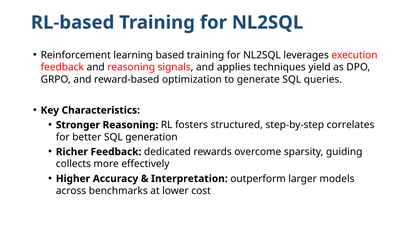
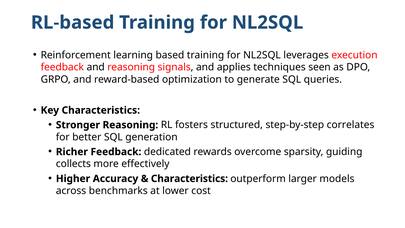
yield: yield -> seen
Interpretation at (189, 179): Interpretation -> Characteristics
